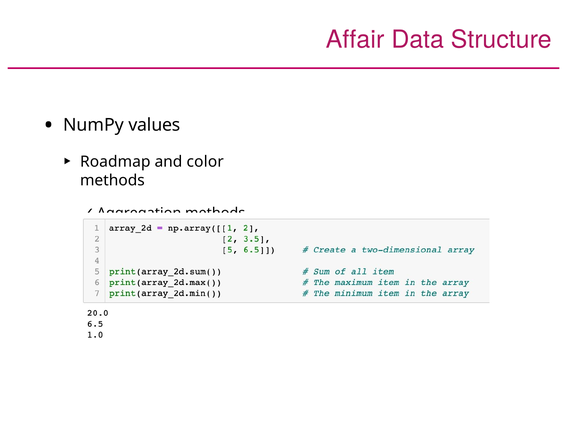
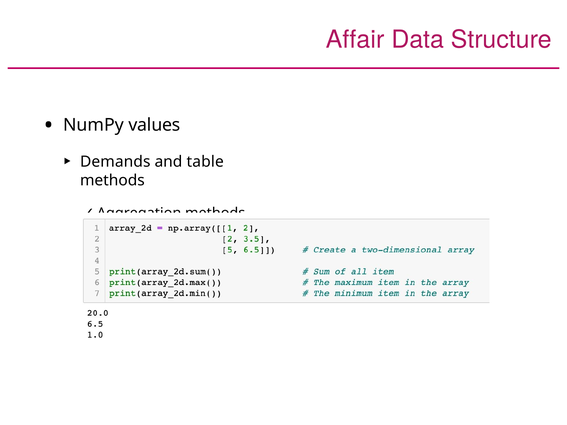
Roadmap: Roadmap -> Demands
color: color -> table
